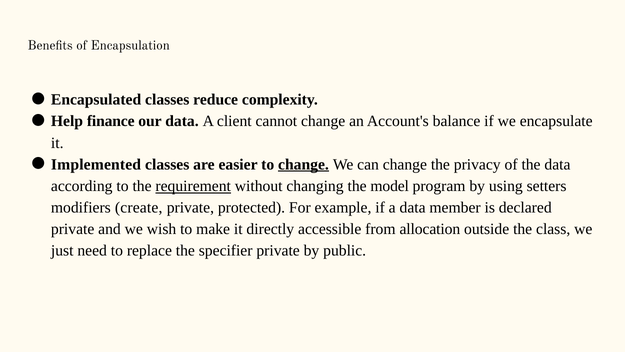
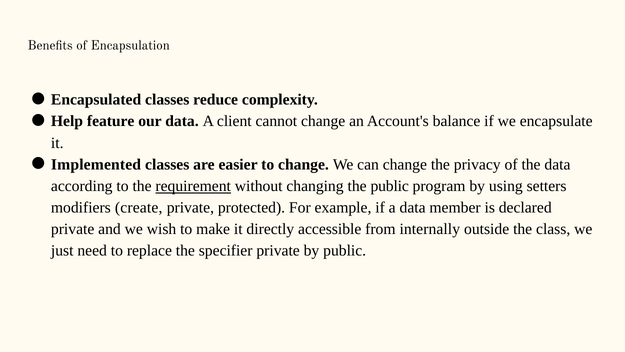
finance: finance -> feature
change at (303, 164) underline: present -> none
the model: model -> public
allocation: allocation -> internally
